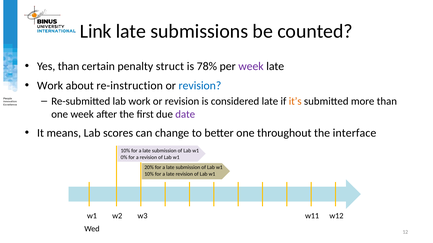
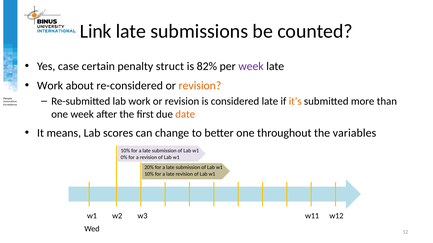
Yes than: than -> case
78%: 78% -> 82%
re-instruction: re-instruction -> re-considered
revision at (200, 86) colour: blue -> orange
date colour: purple -> orange
interface: interface -> variables
